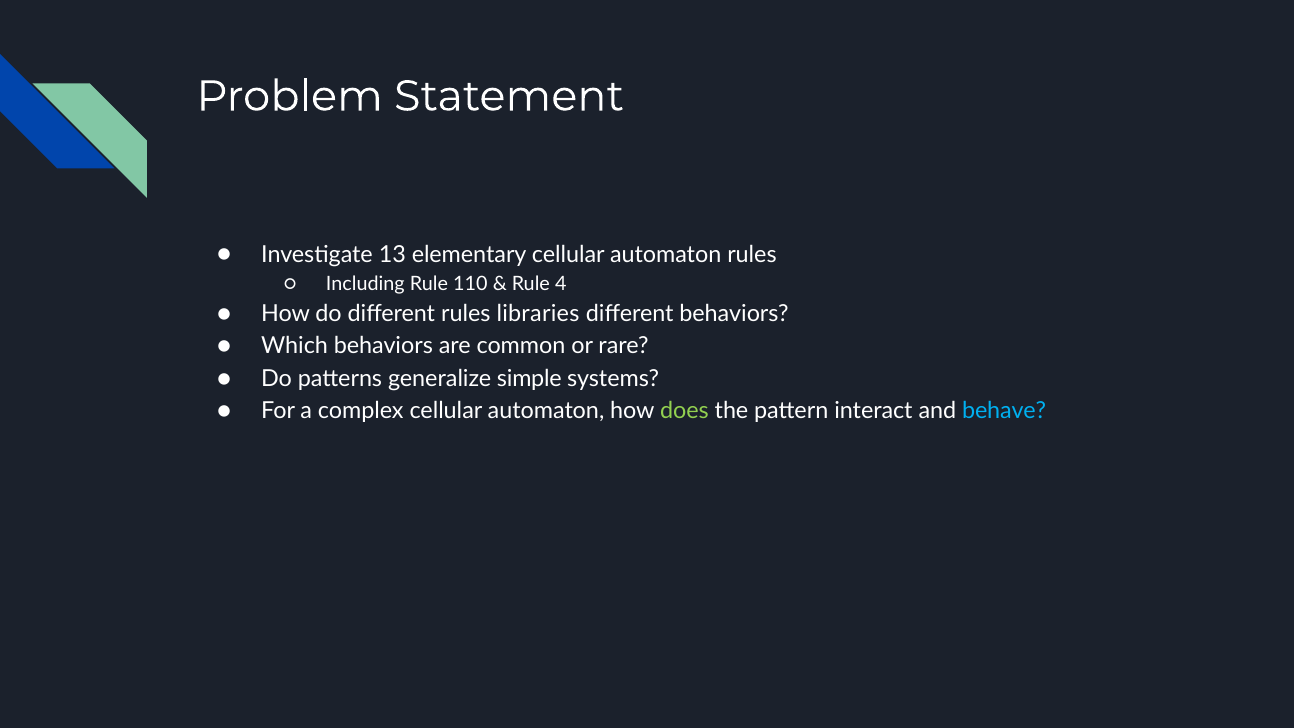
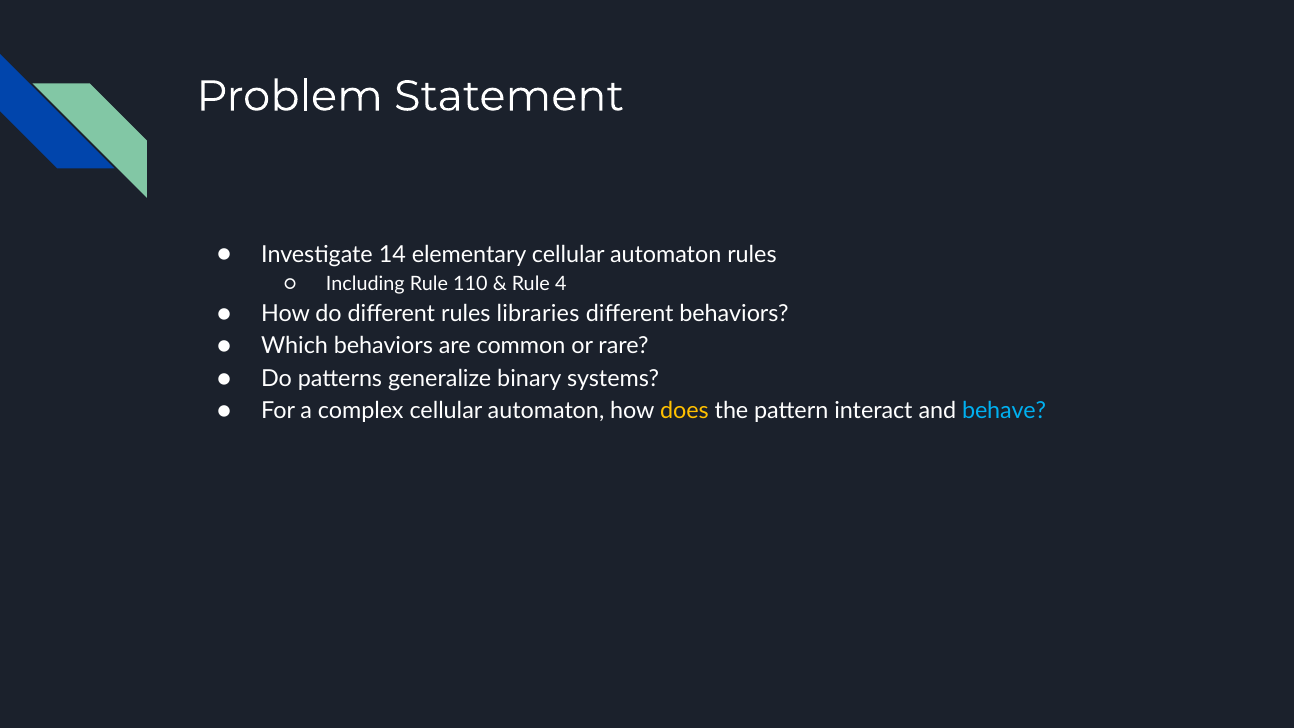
13: 13 -> 14
simple: simple -> binary
does colour: light green -> yellow
